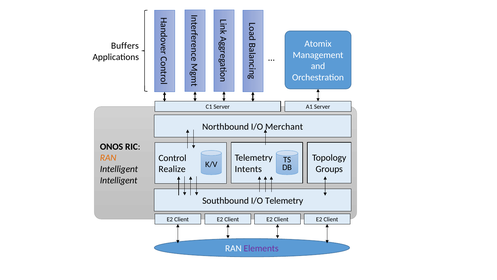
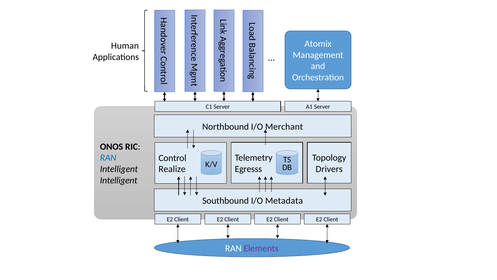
Buffers: Buffers -> Human
RAN at (108, 158) colour: orange -> blue
Intents: Intents -> Egresss
Groups: Groups -> Drivers
I/O Telemetry: Telemetry -> Metadata
